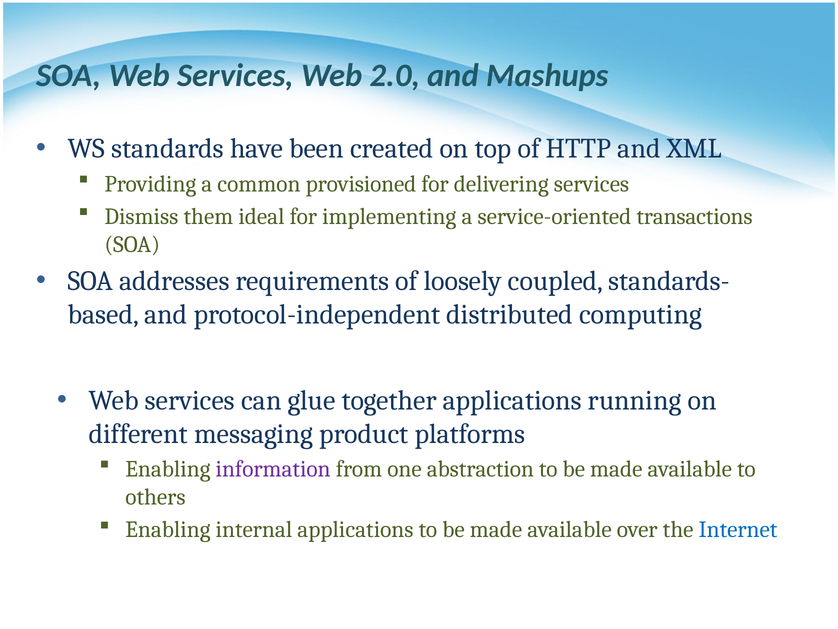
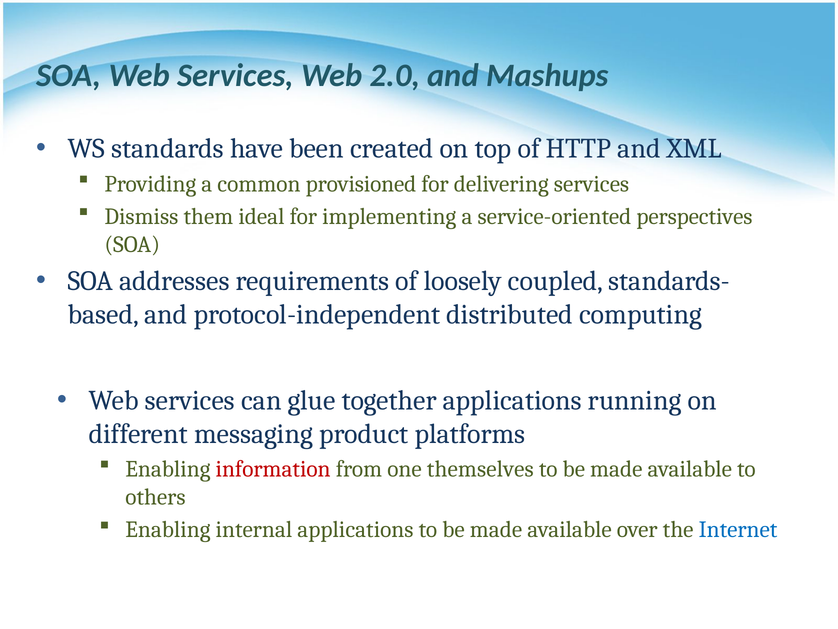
transactions: transactions -> perspectives
information colour: purple -> red
abstraction: abstraction -> themselves
